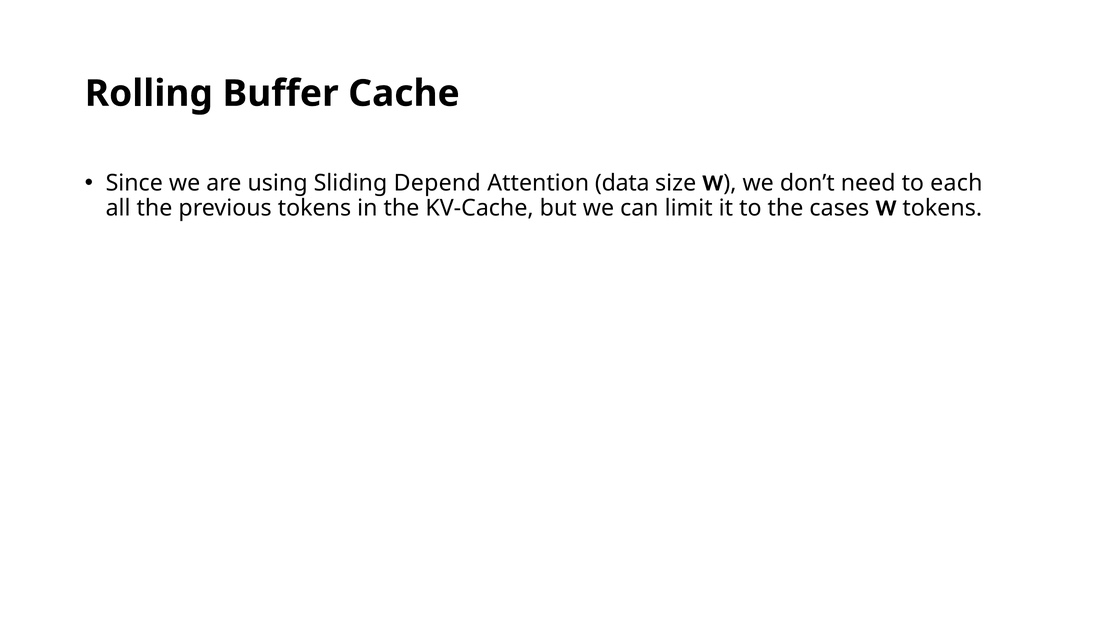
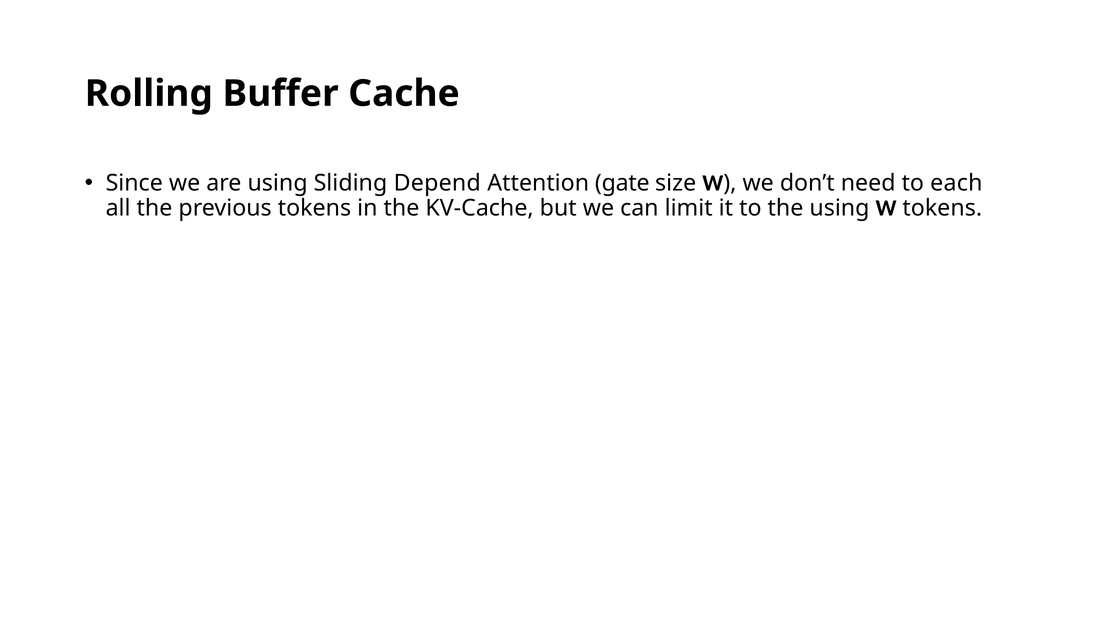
data: data -> gate
the cases: cases -> using
